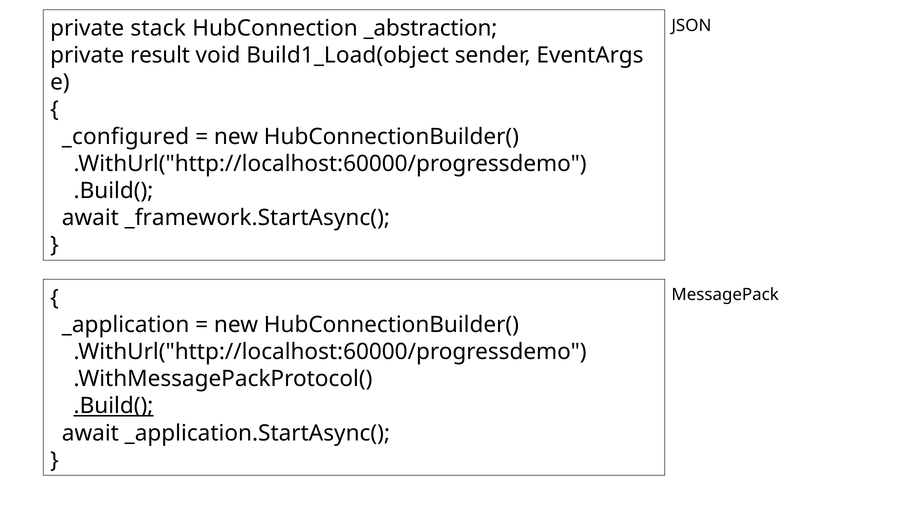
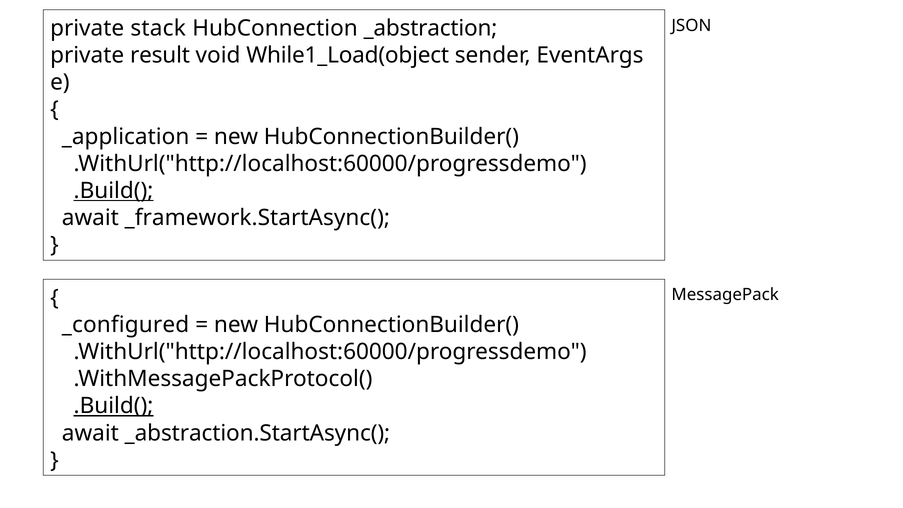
Build1_Load(object: Build1_Load(object -> While1_Load(object
_configured: _configured -> _application
.Build( at (113, 191) underline: none -> present
_application: _application -> _configured
_application.StartAsync(: _application.StartAsync( -> _abstraction.StartAsync(
